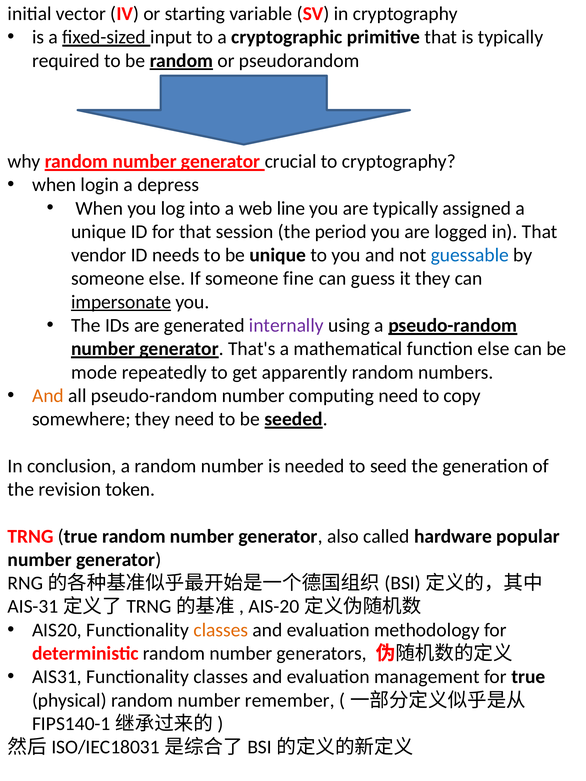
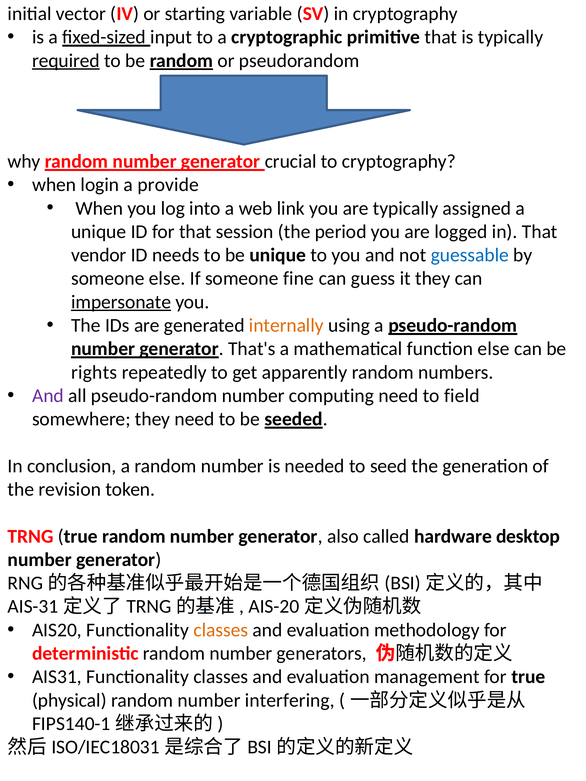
required underline: none -> present
depress: depress -> provide
line: line -> link
internally colour: purple -> orange
mode: mode -> rights
And at (48, 396) colour: orange -> purple
copy: copy -> field
popular: popular -> desktop
remember: remember -> interfering
